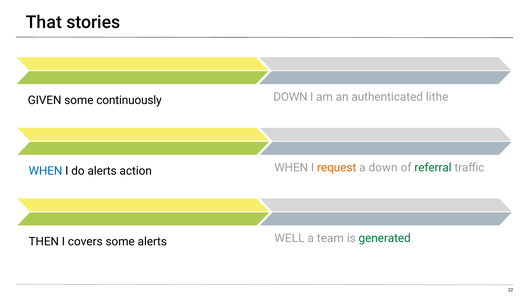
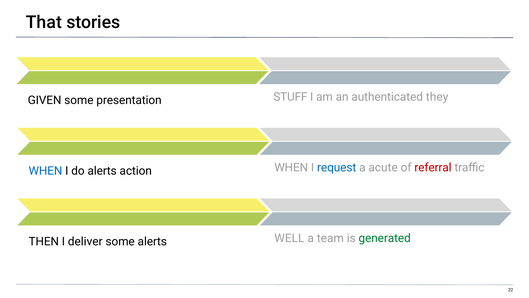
DOWN at (290, 97): DOWN -> STUFF
lithe: lithe -> they
continuously: continuously -> presentation
request colour: orange -> blue
a down: down -> acute
referral colour: green -> red
covers: covers -> deliver
